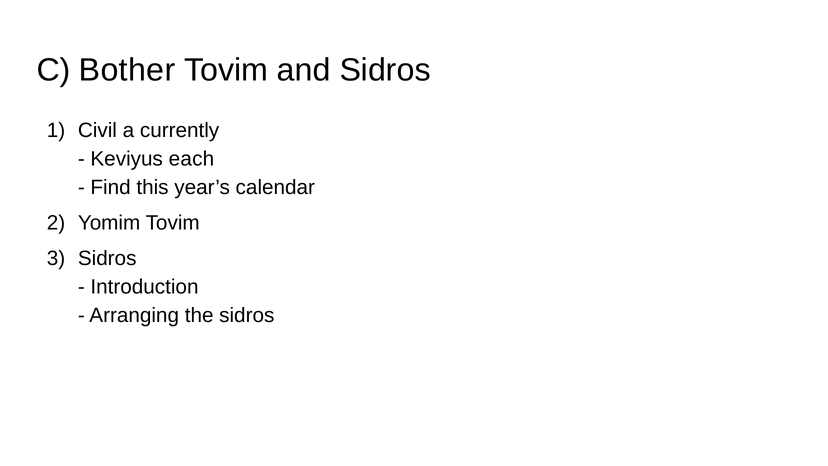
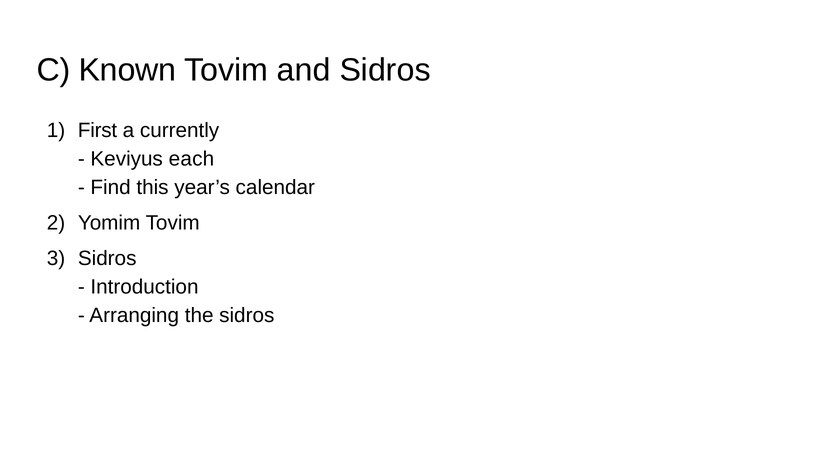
Bother: Bother -> Known
Civil: Civil -> First
